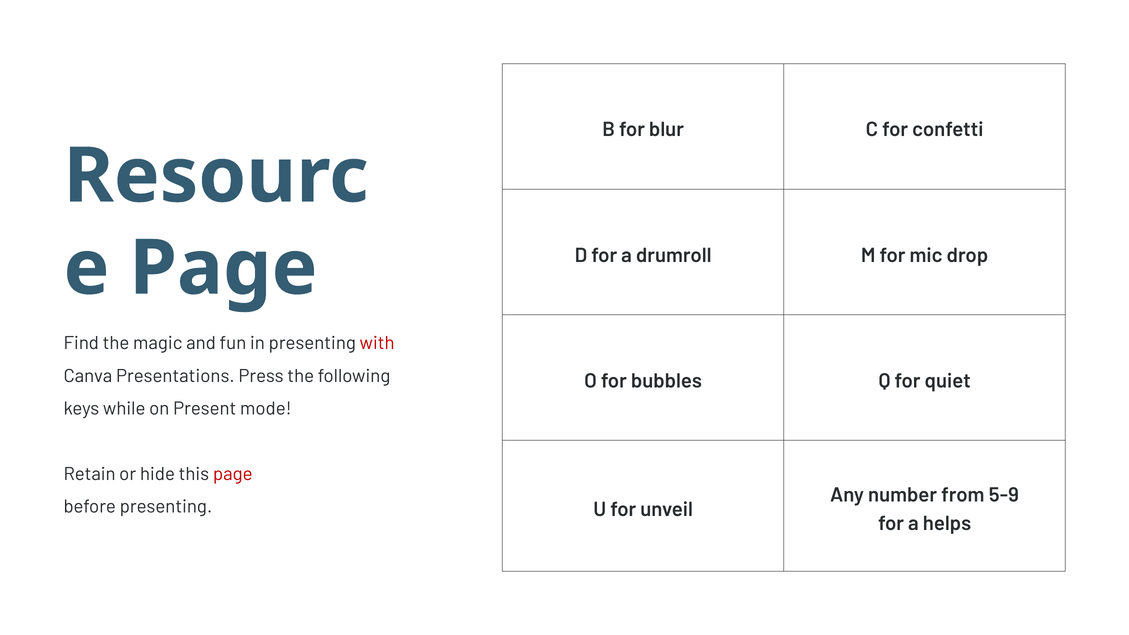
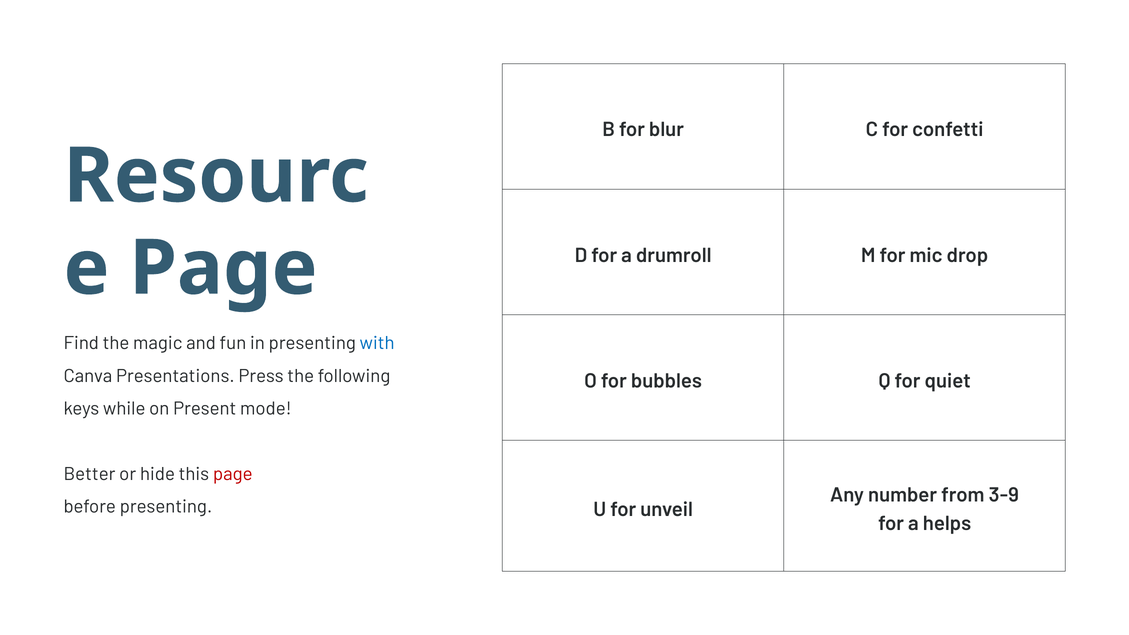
with colour: red -> blue
Retain: Retain -> Better
5-9: 5-9 -> 3-9
